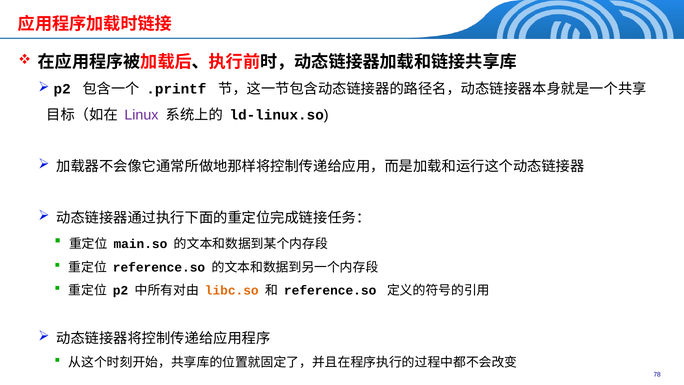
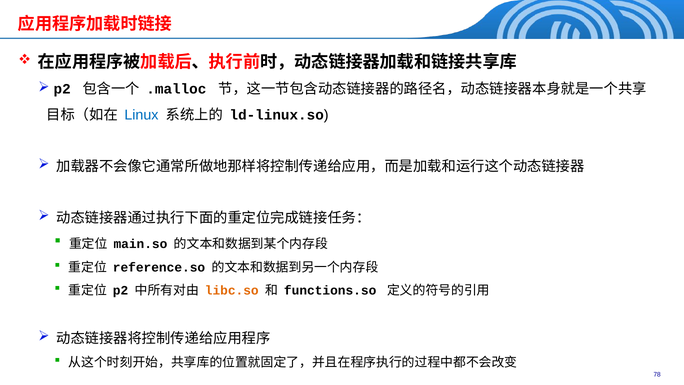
.printf: .printf -> .malloc
Linux colour: purple -> blue
reference.so at (330, 290): reference.so -> functions.so
